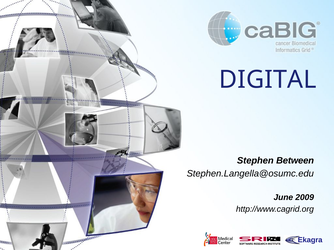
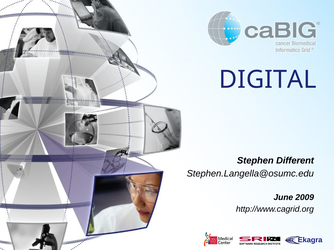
Between: Between -> Different
